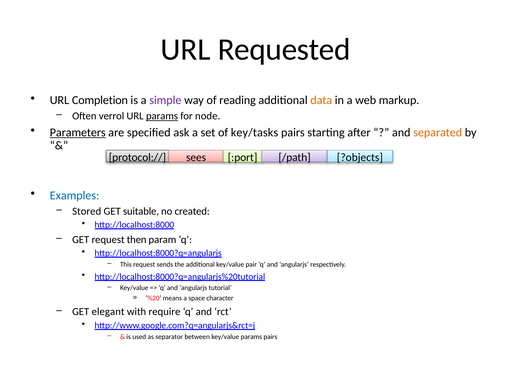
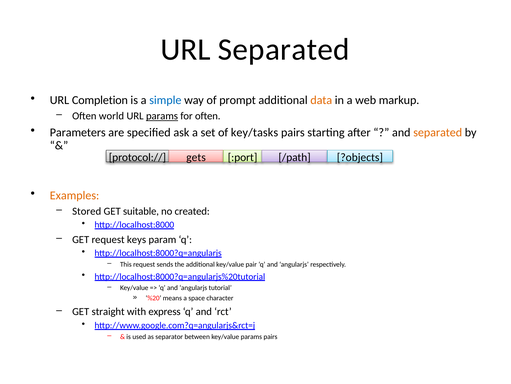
URL Requested: Requested -> Separated
simple colour: purple -> blue
reading: reading -> prompt
verrol: verrol -> world
for node: node -> often
Parameters underline: present -> none
sees: sees -> gets
Examples colour: blue -> orange
then: then -> keys
elegant: elegant -> straight
require: require -> express
